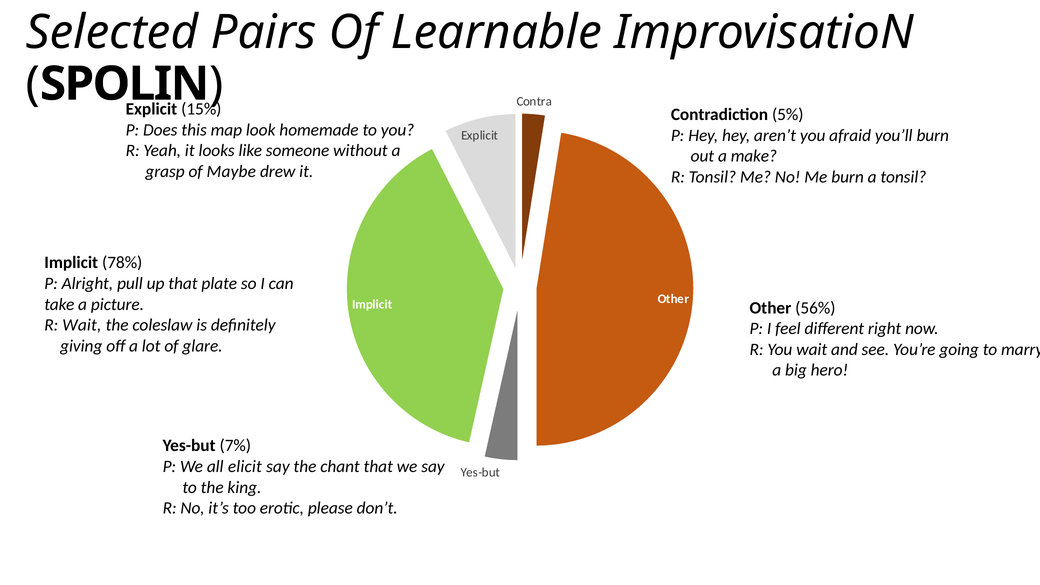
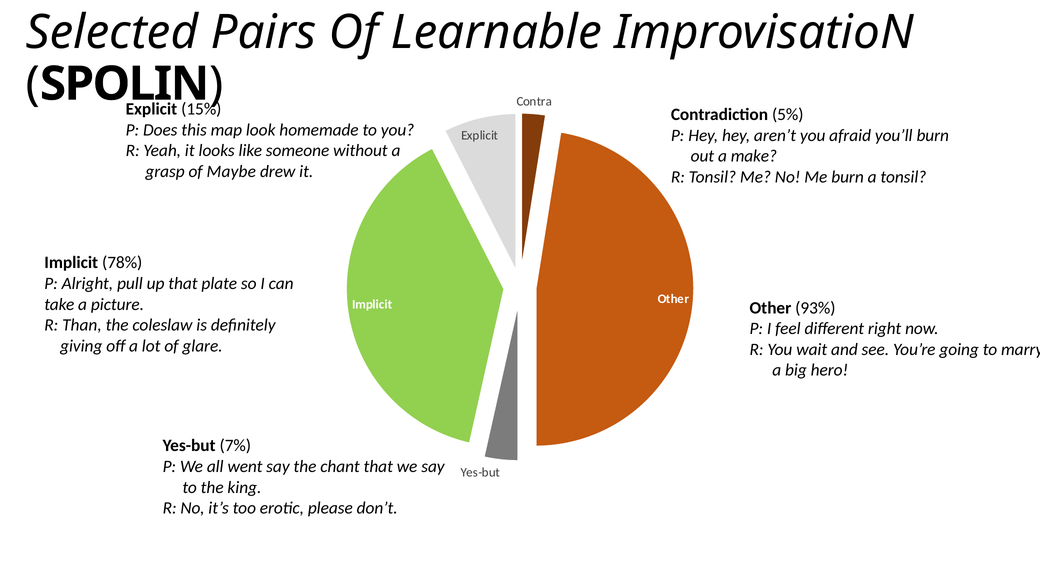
56%: 56% -> 93%
R Wait: Wait -> Than
elicit: elicit -> went
